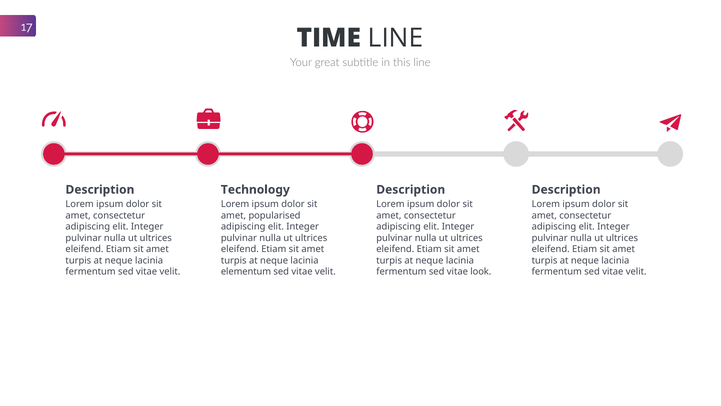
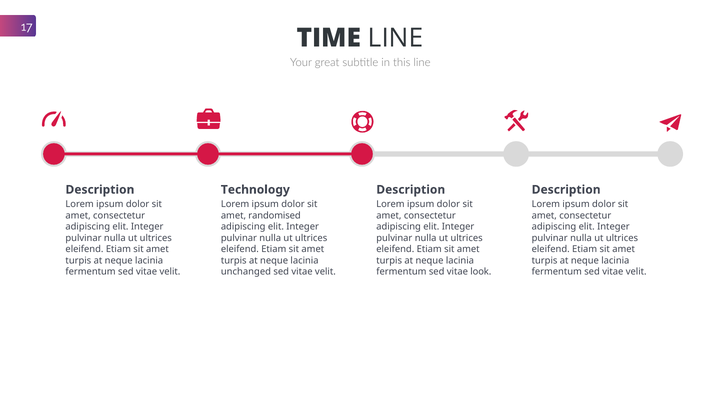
popularised: popularised -> randomised
elementum: elementum -> unchanged
